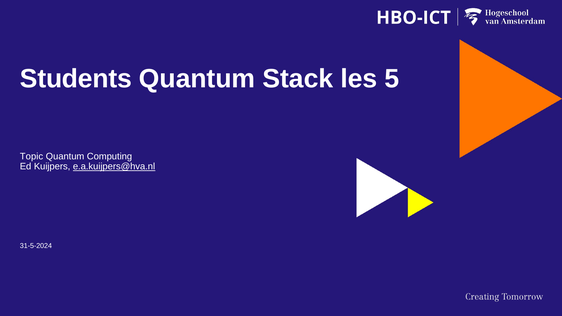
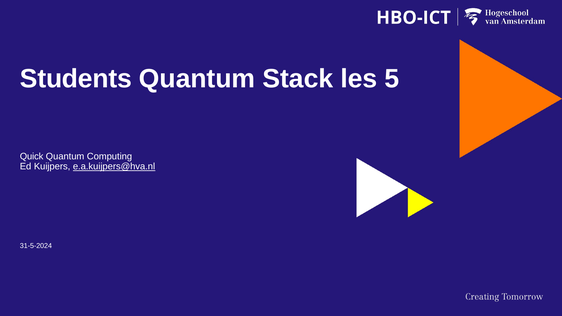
Topic: Topic -> Quick
